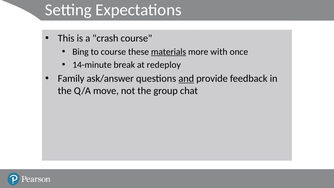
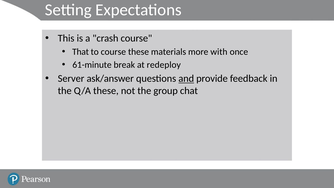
Bing: Bing -> That
materials underline: present -> none
14-minute: 14-minute -> 61-minute
Family: Family -> Server
Q/A move: move -> these
